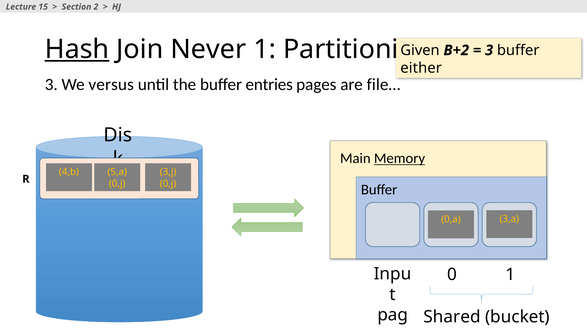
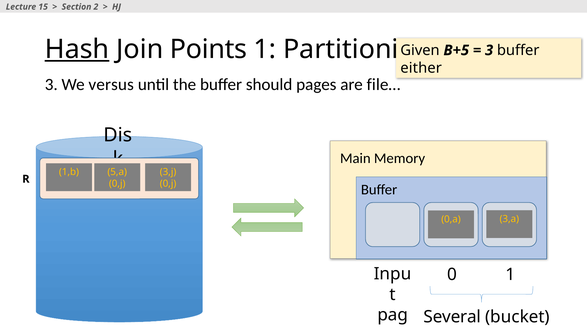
Never: Never -> Points
B+2: B+2 -> B+5
entries: entries -> should
Memory underline: present -> none
4,b: 4,b -> 1,b
Shared: Shared -> Several
